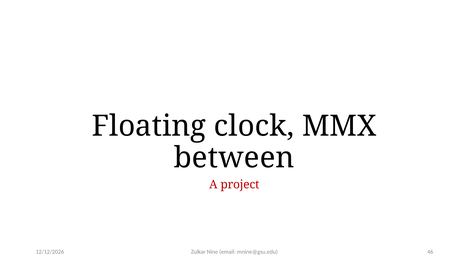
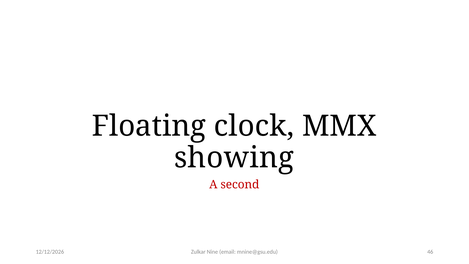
between: between -> showing
project: project -> second
